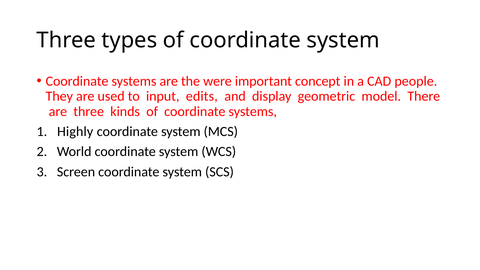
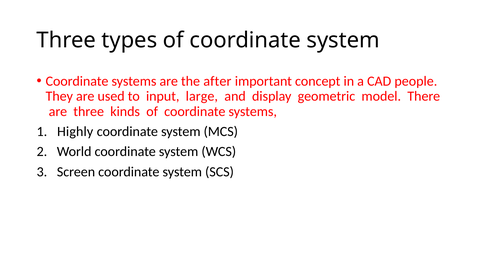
were: were -> after
edits: edits -> large
